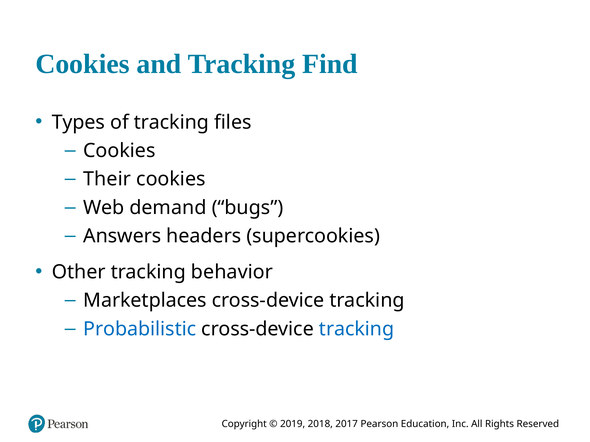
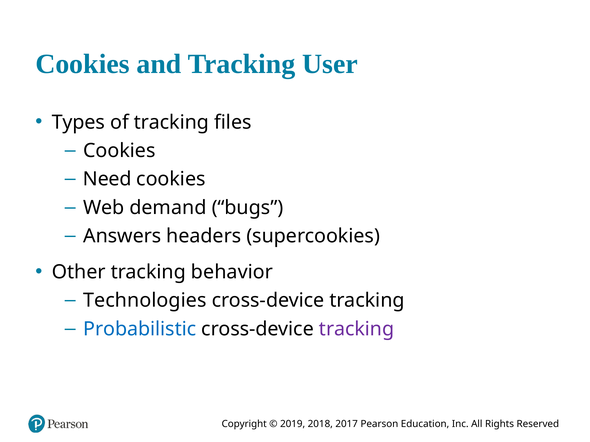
Find: Find -> User
Their: Their -> Need
Marketplaces: Marketplaces -> Technologies
tracking at (357, 329) colour: blue -> purple
